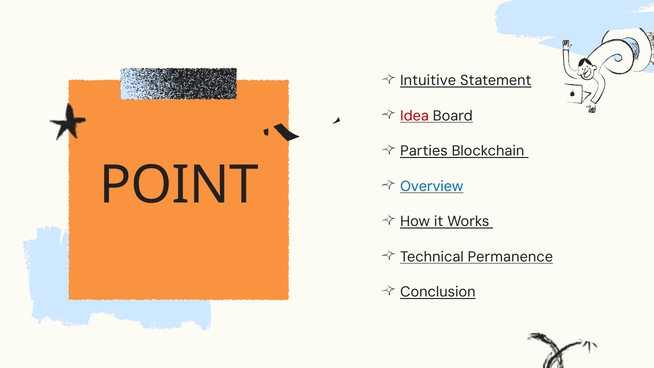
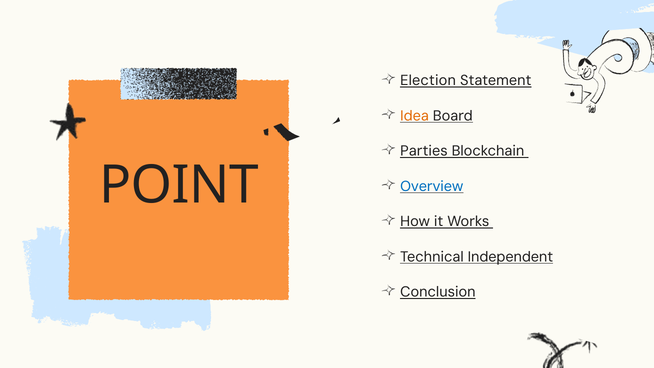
Intuitive: Intuitive -> Election
Idea colour: red -> orange
Permanence: Permanence -> Independent
